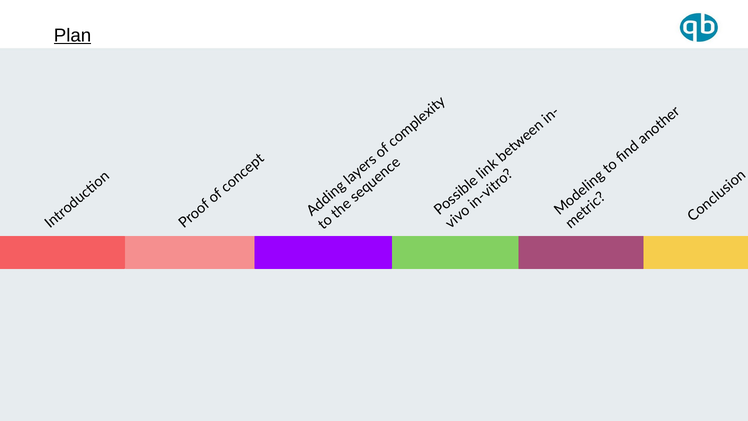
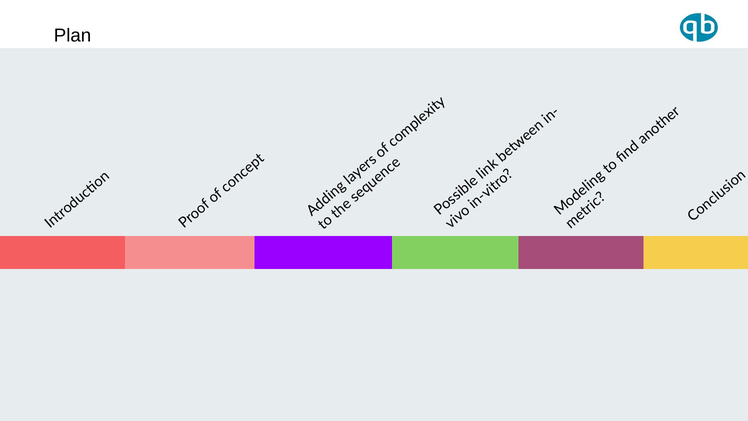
Plan underline: present -> none
